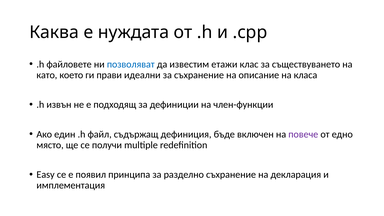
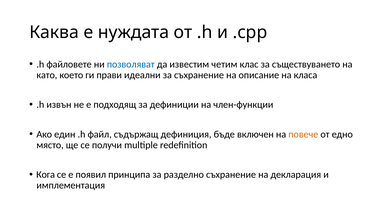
етажи: етажи -> четим
повече colour: purple -> orange
Easy: Easy -> Кога
